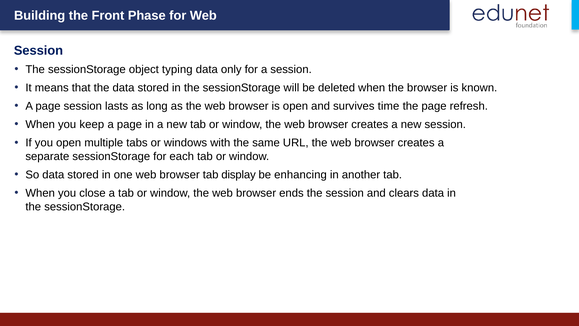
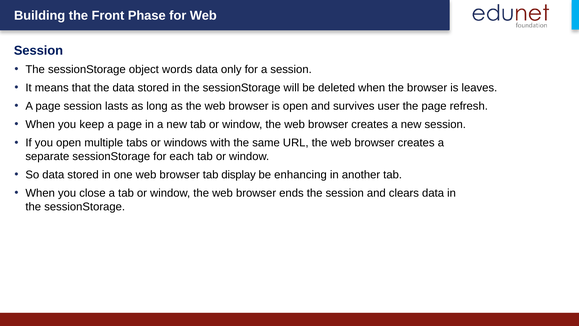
typing: typing -> words
known: known -> leaves
time: time -> user
